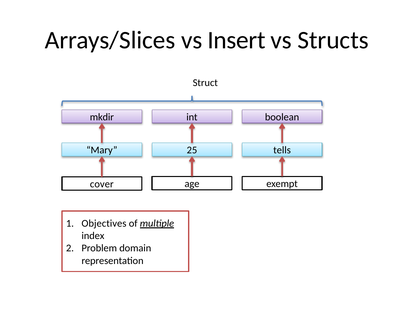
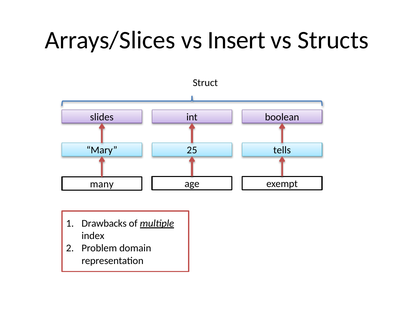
mkdir: mkdir -> slides
cover: cover -> many
Objectives: Objectives -> Drawbacks
